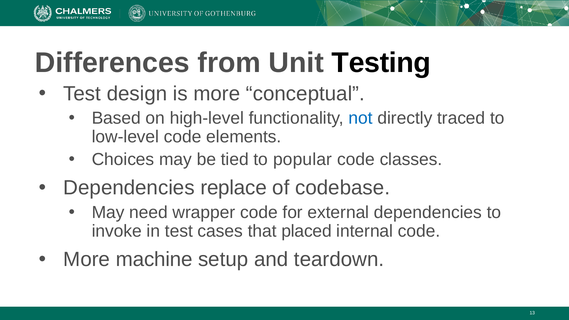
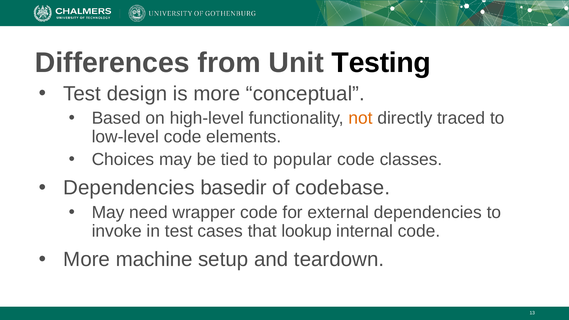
not colour: blue -> orange
replace: replace -> basedir
placed: placed -> lookup
